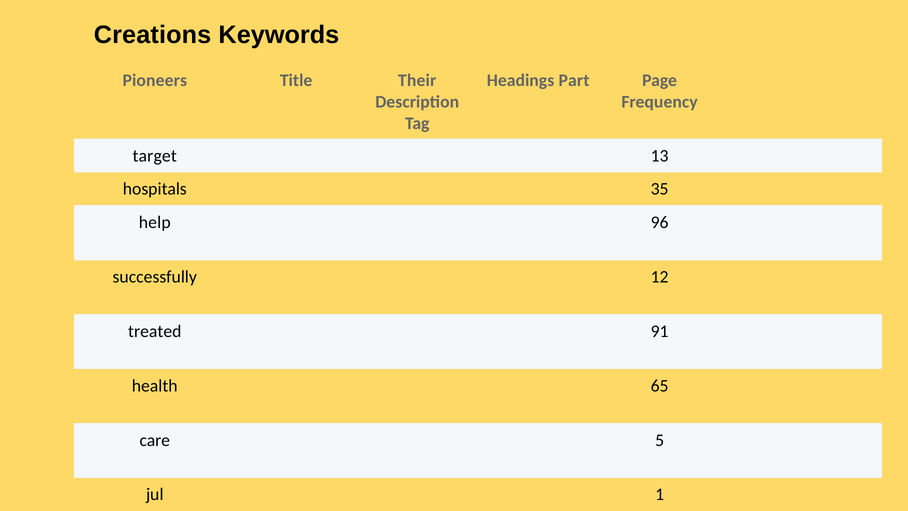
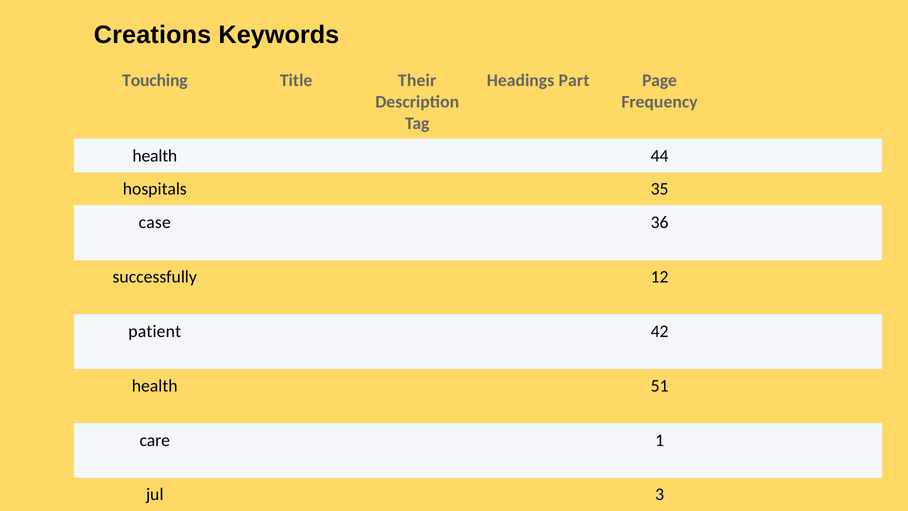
Pioneers: Pioneers -> Touching
target at (155, 156): target -> health
13: 13 -> 44
help: help -> case
96: 96 -> 36
treated: treated -> patient
91: 91 -> 42
65: 65 -> 51
5: 5 -> 1
1: 1 -> 3
